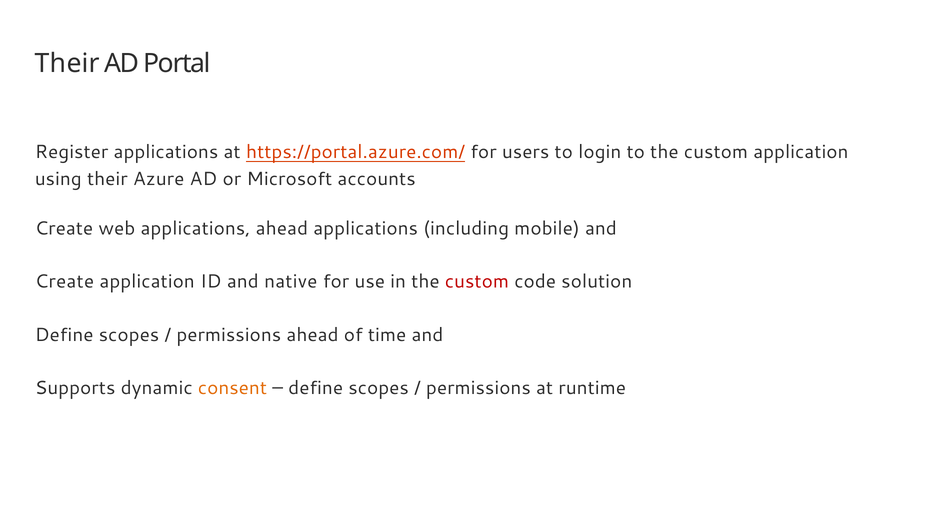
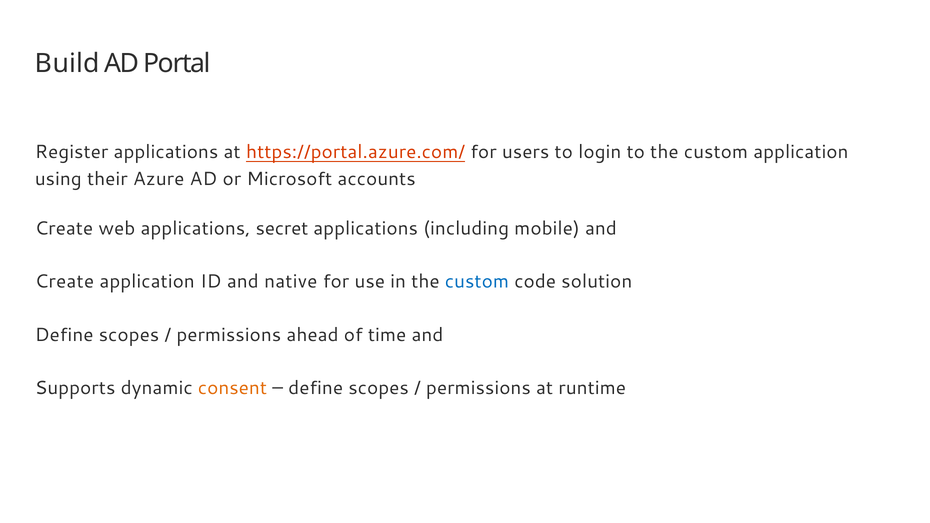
Their at (67, 64): Their -> Build
applications ahead: ahead -> secret
custom at (477, 282) colour: red -> blue
